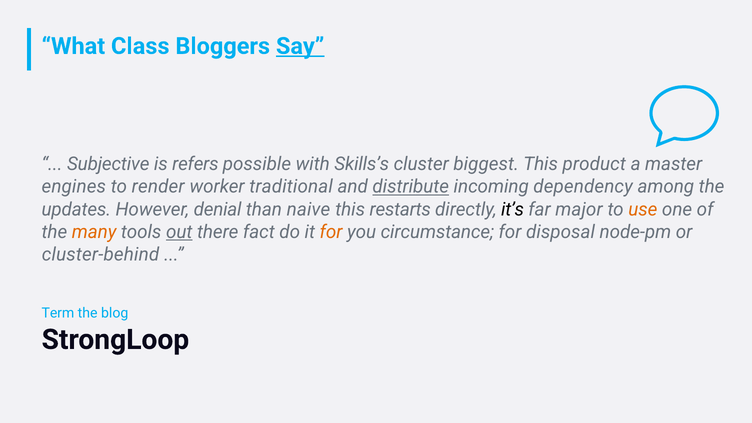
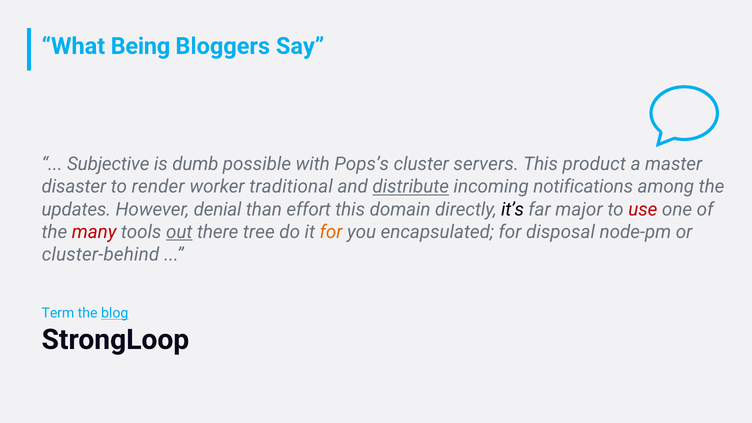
Class: Class -> Being
Say underline: present -> none
refers: refers -> dumb
Skills’s: Skills’s -> Pops’s
biggest: biggest -> servers
engines: engines -> disaster
dependency: dependency -> notifications
naive: naive -> effort
restarts: restarts -> domain
use colour: orange -> red
many colour: orange -> red
fact: fact -> tree
circumstance: circumstance -> encapsulated
blog underline: none -> present
